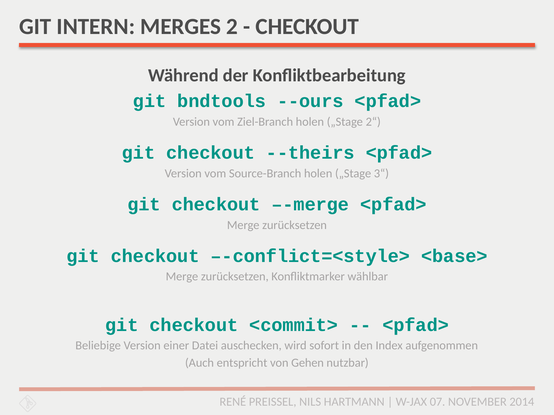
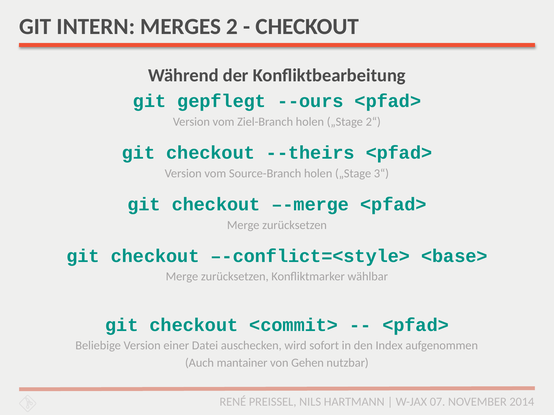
bndtools: bndtools -> gepflegt
entspricht: entspricht -> mantainer
